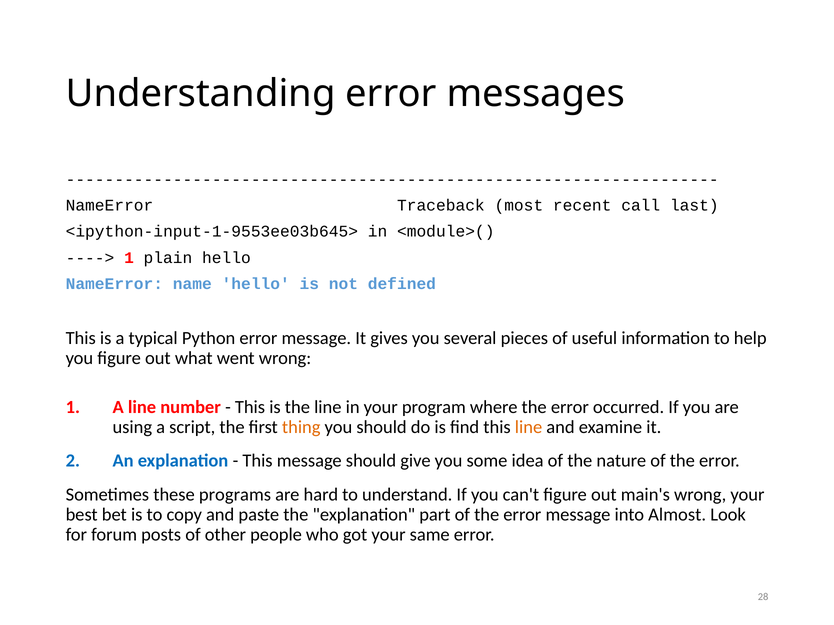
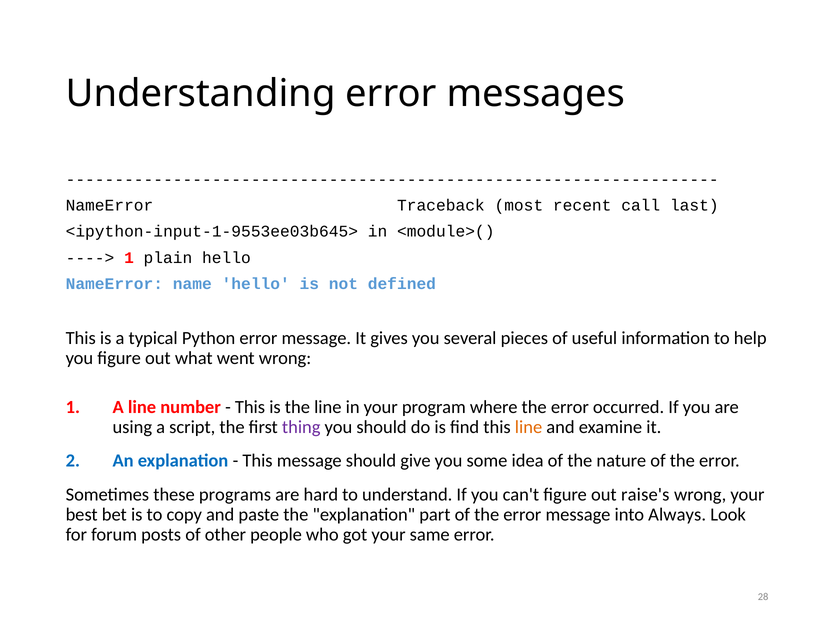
thing colour: orange -> purple
main's: main's -> raise's
Almost: Almost -> Always
